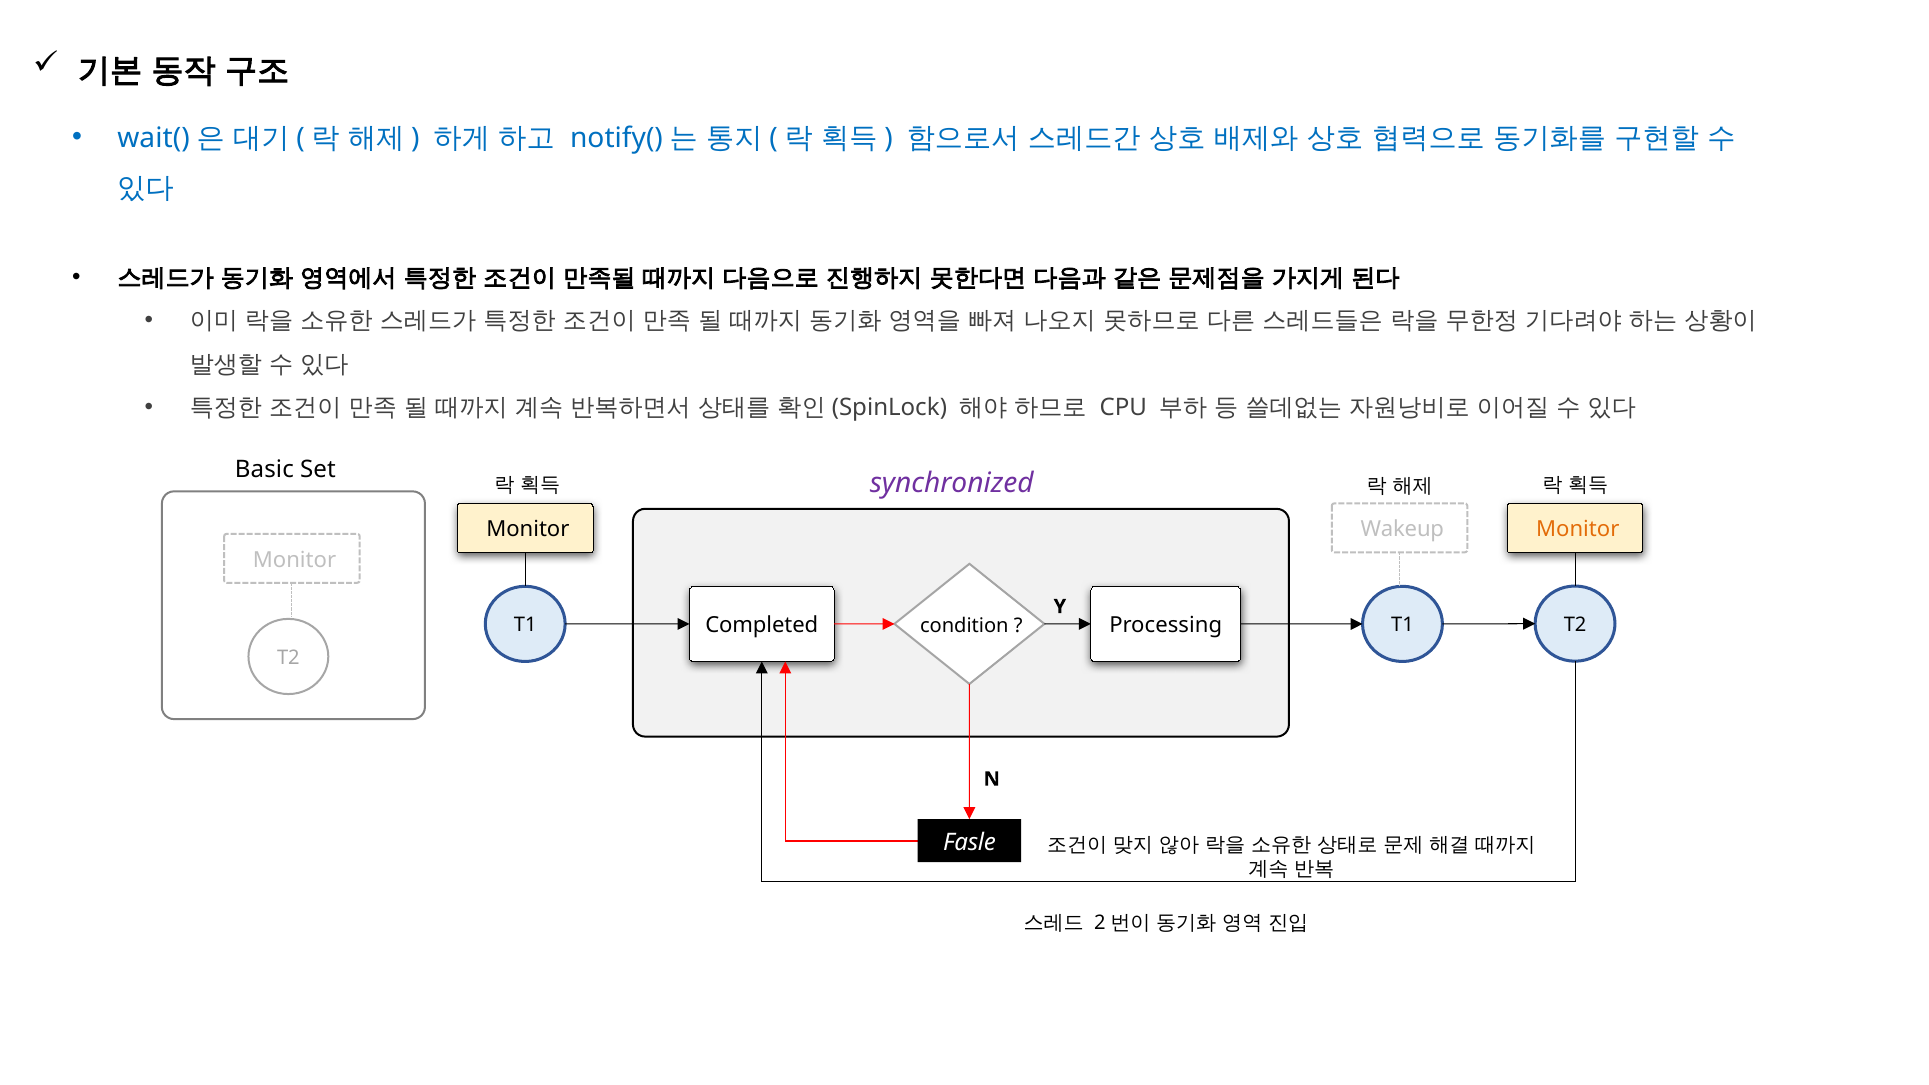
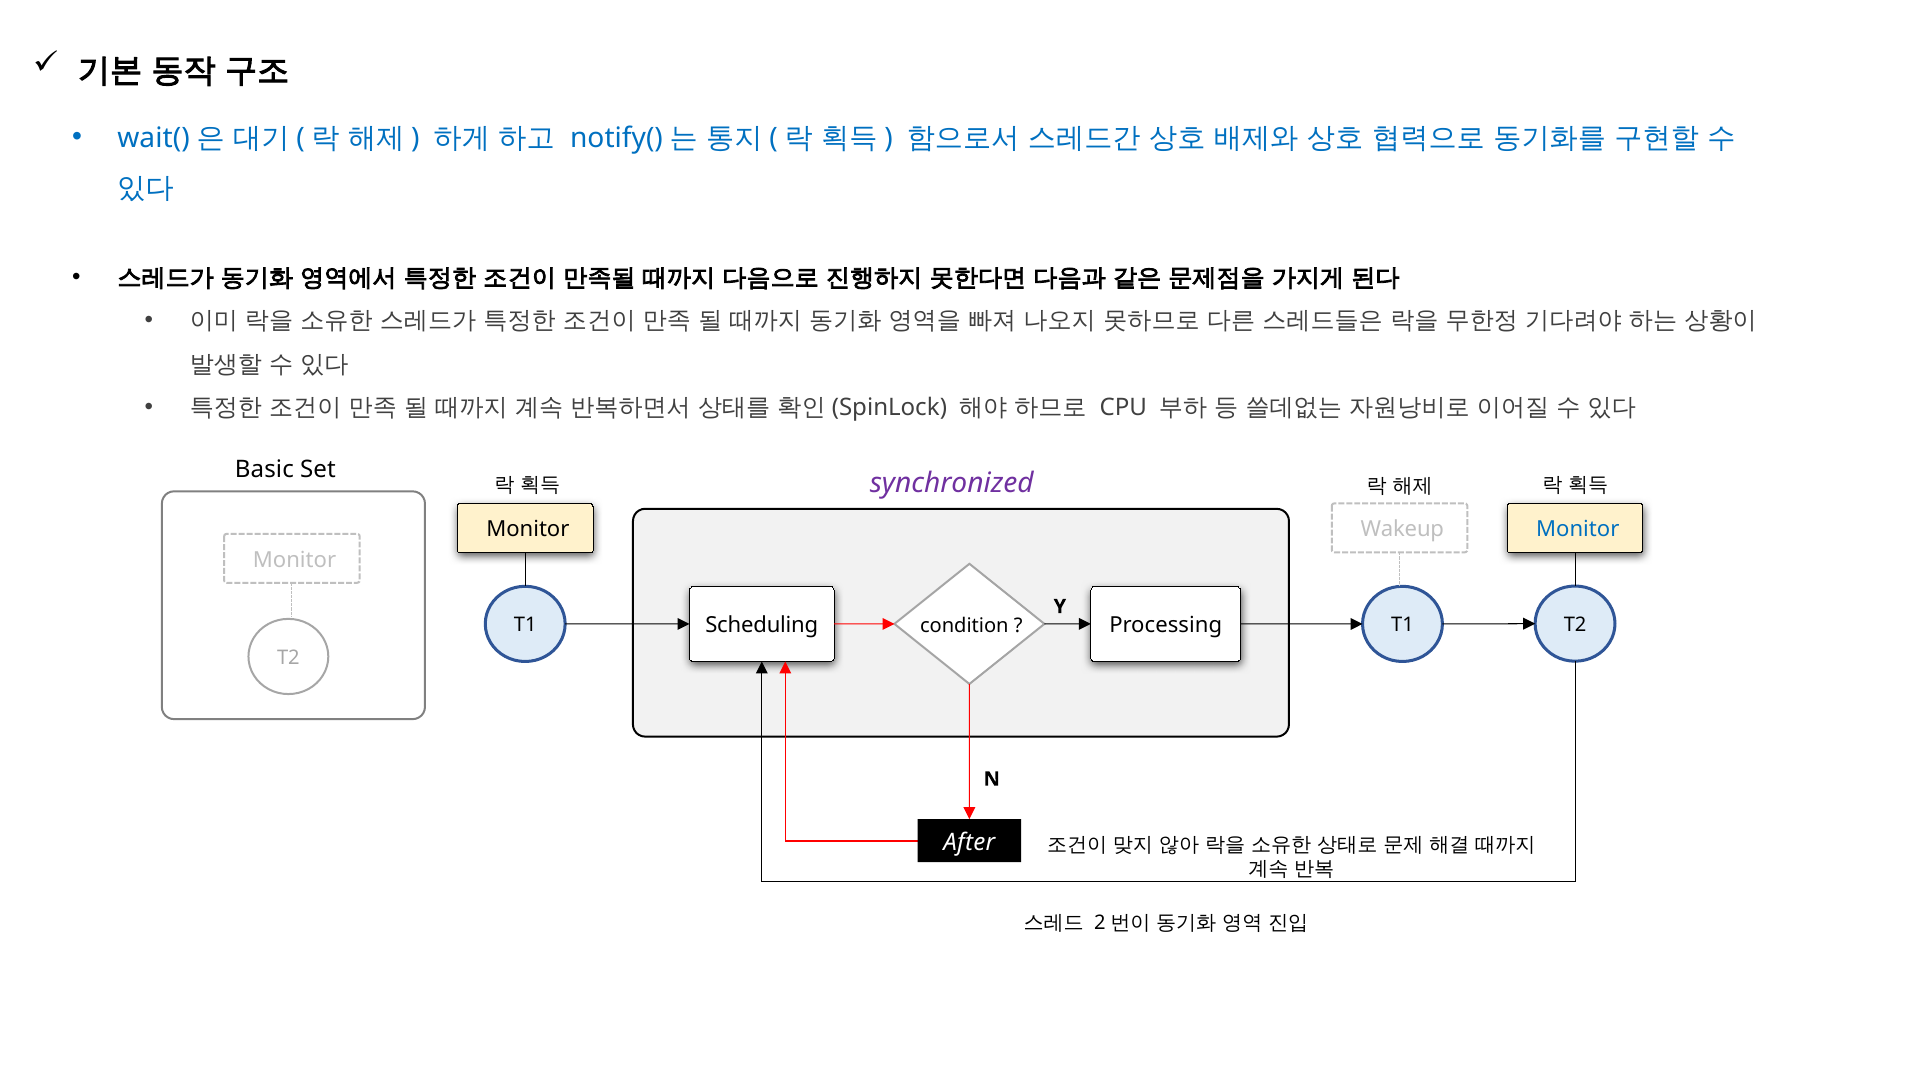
Monitor at (1578, 529) colour: orange -> blue
Completed: Completed -> Scheduling
Fasle: Fasle -> After
